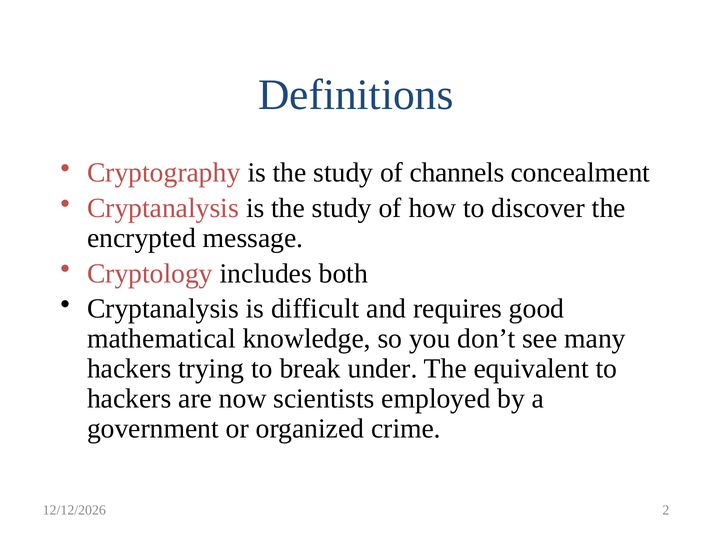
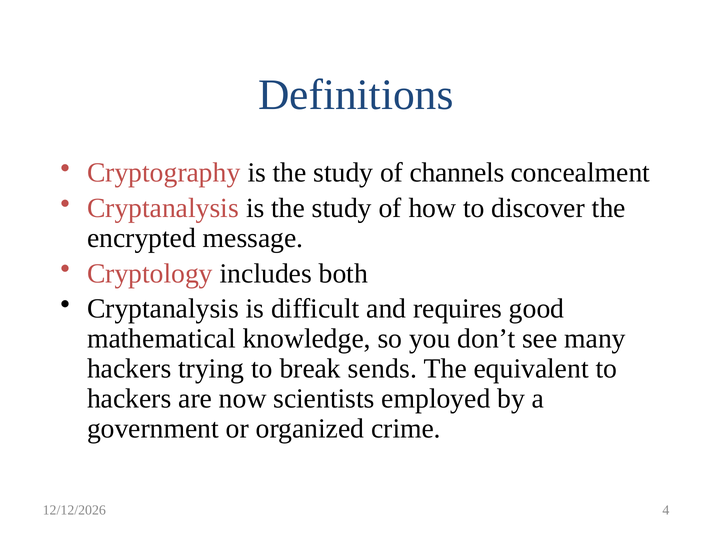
under: under -> sends
2: 2 -> 4
